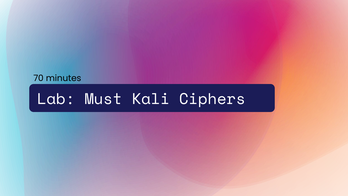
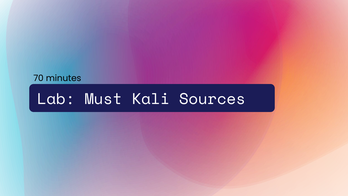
Ciphers: Ciphers -> Sources
